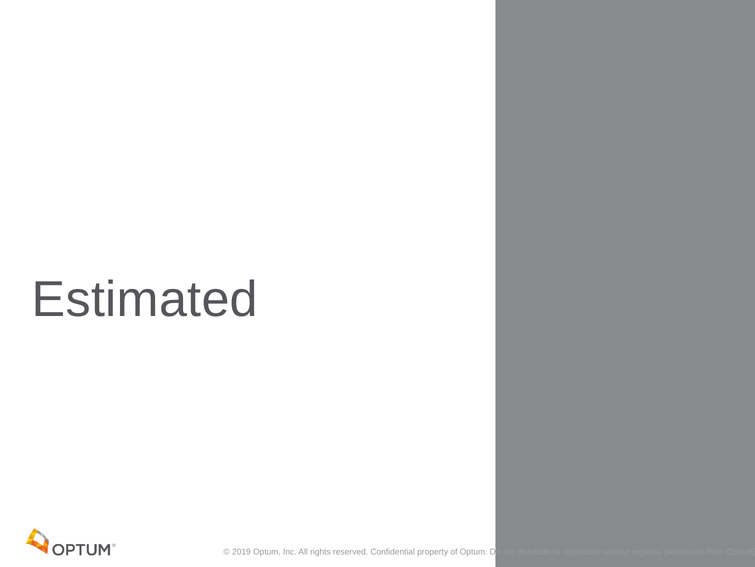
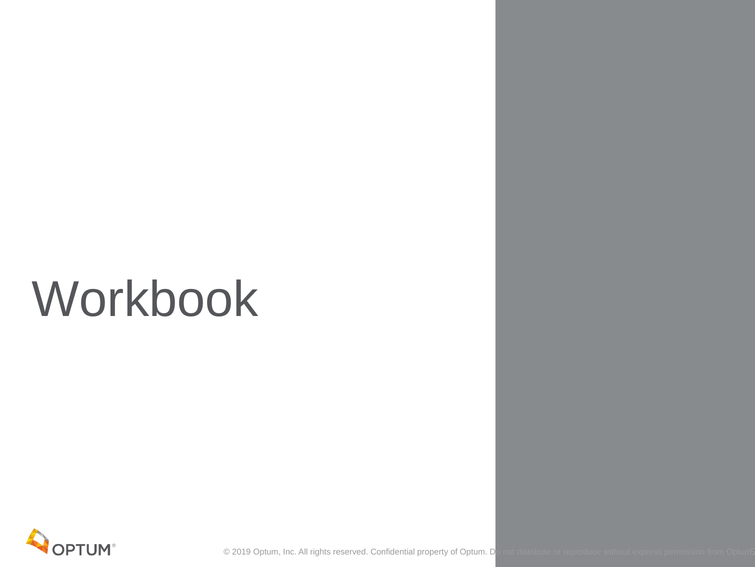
Estimated: Estimated -> Workbook
